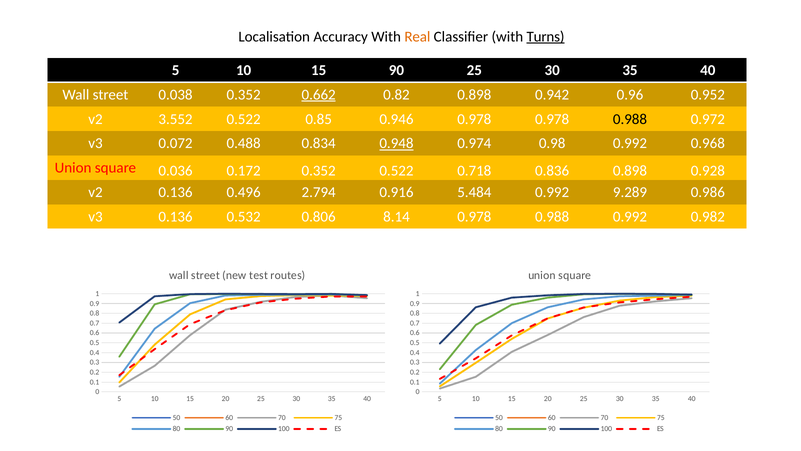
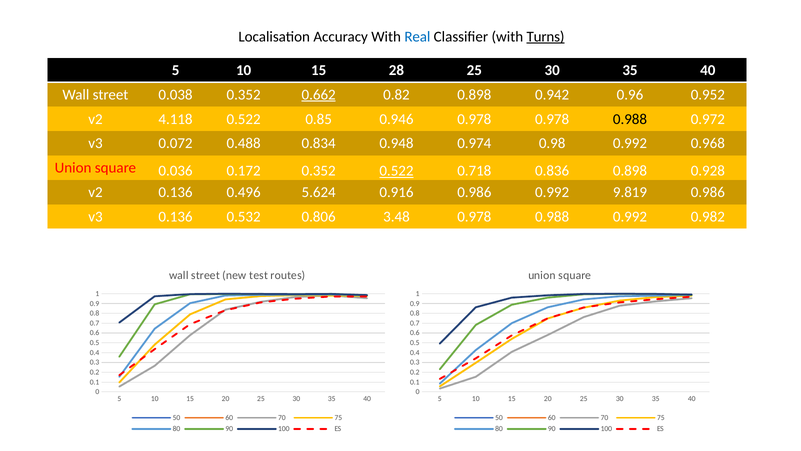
Real colour: orange -> blue
15 90: 90 -> 28
3.552: 3.552 -> 4.118
0.948 underline: present -> none
0.522 at (396, 171) underline: none -> present
2.794: 2.794 -> 5.624
0.916 5.484: 5.484 -> 0.986
9.289: 9.289 -> 9.819
8.14: 8.14 -> 3.48
